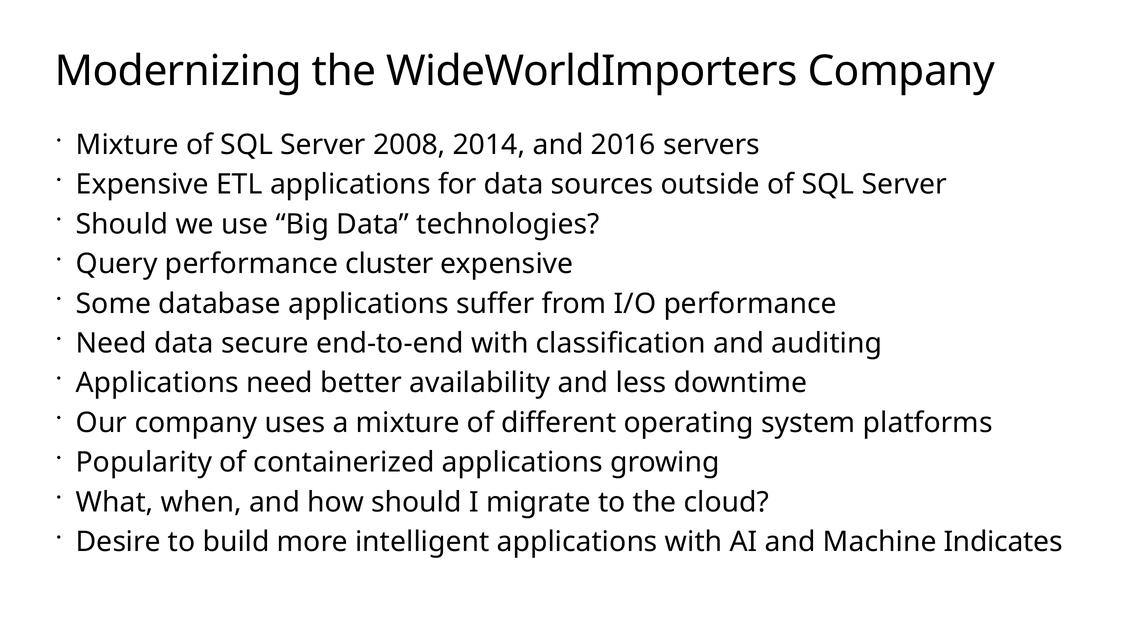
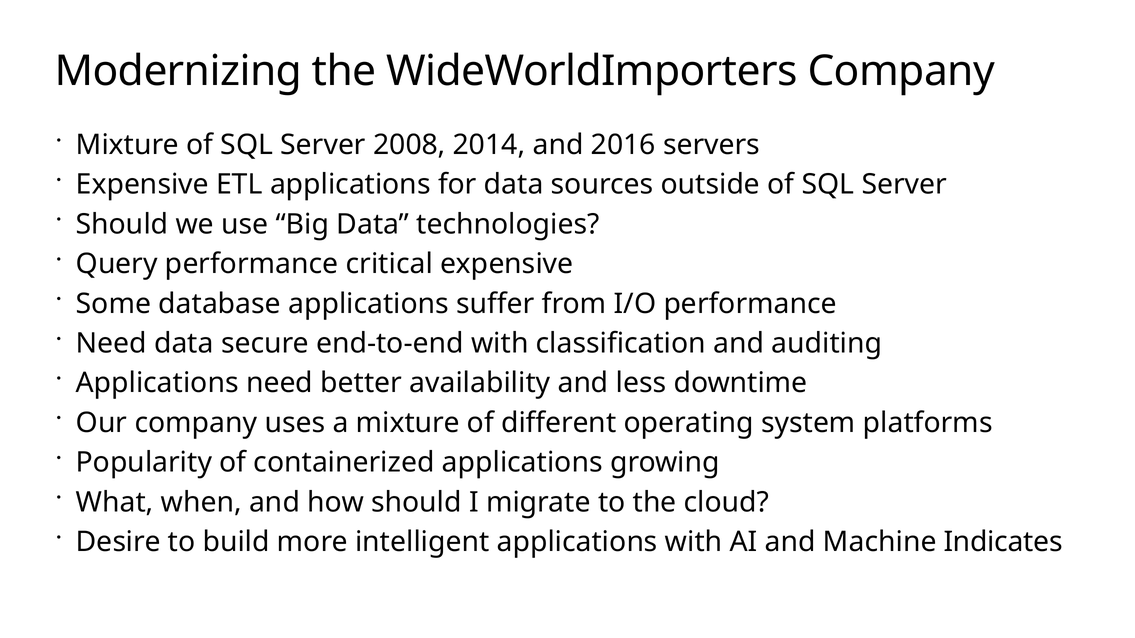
cluster: cluster -> critical
